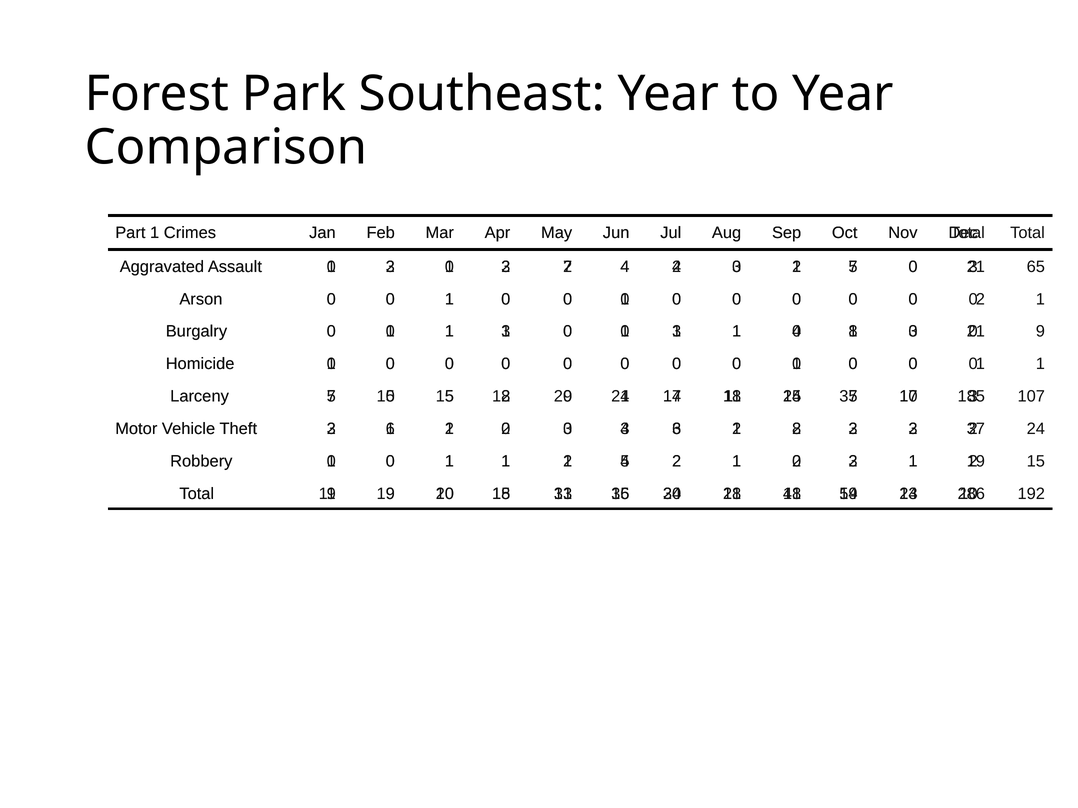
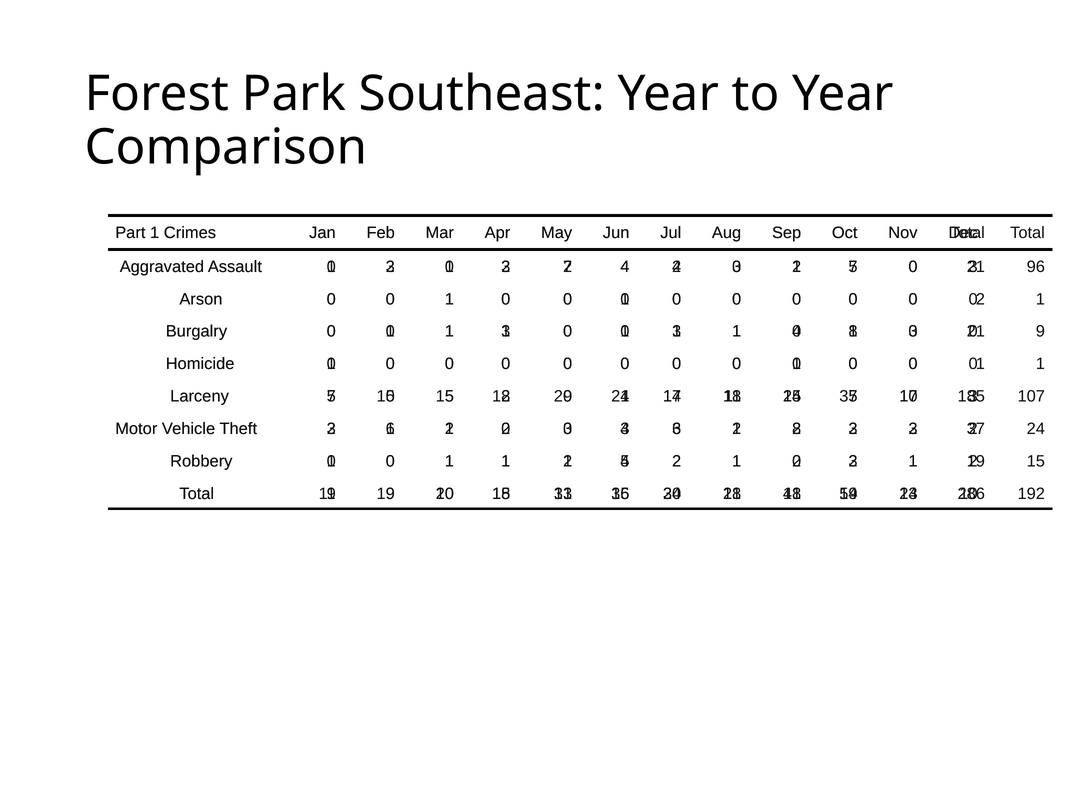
65: 65 -> 96
